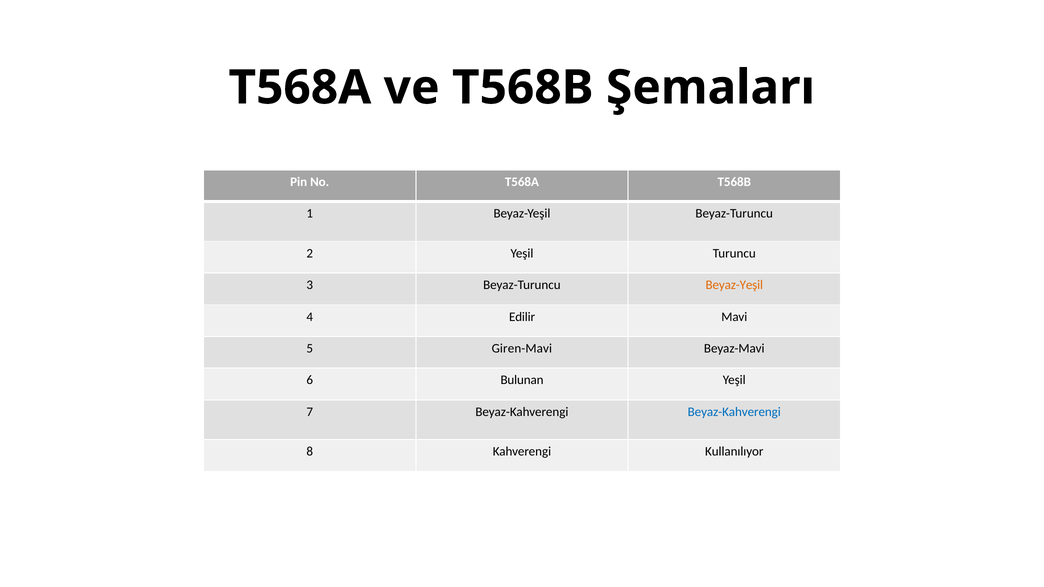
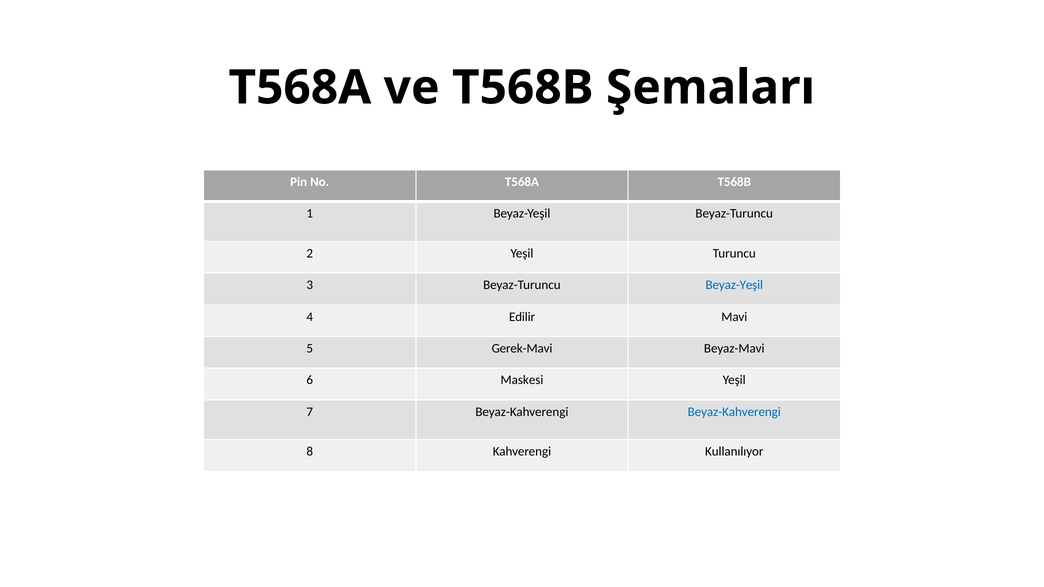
Beyaz-Yeşil at (734, 285) colour: orange -> blue
Giren-Mavi: Giren-Mavi -> Gerek-Mavi
Bulunan: Bulunan -> Maskesi
